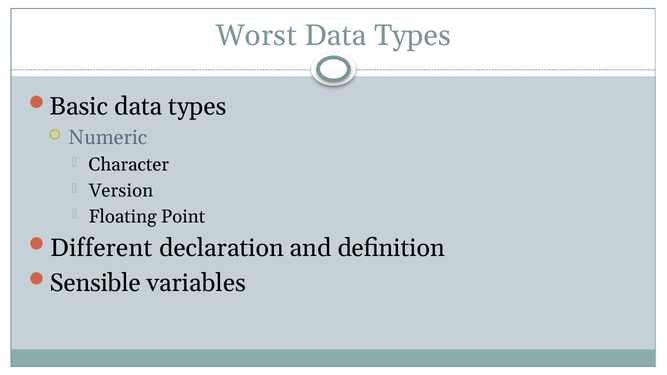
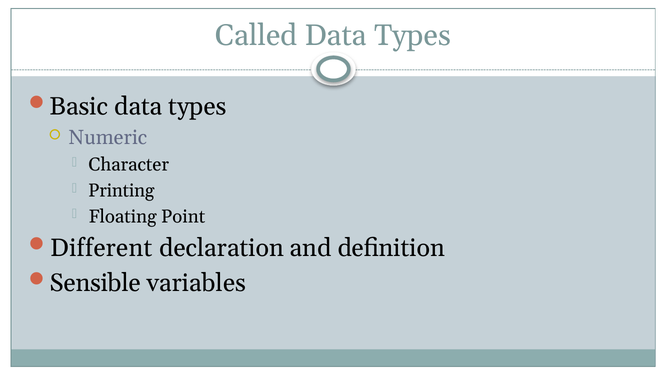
Worst: Worst -> Called
Version: Version -> Printing
